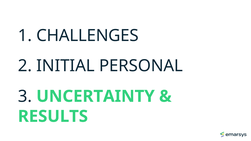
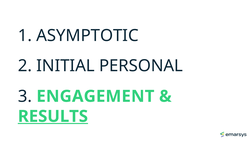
CHALLENGES: CHALLENGES -> ASYMPTOTIC
UNCERTAINTY: UNCERTAINTY -> ENGAGEMENT
RESULTS underline: none -> present
